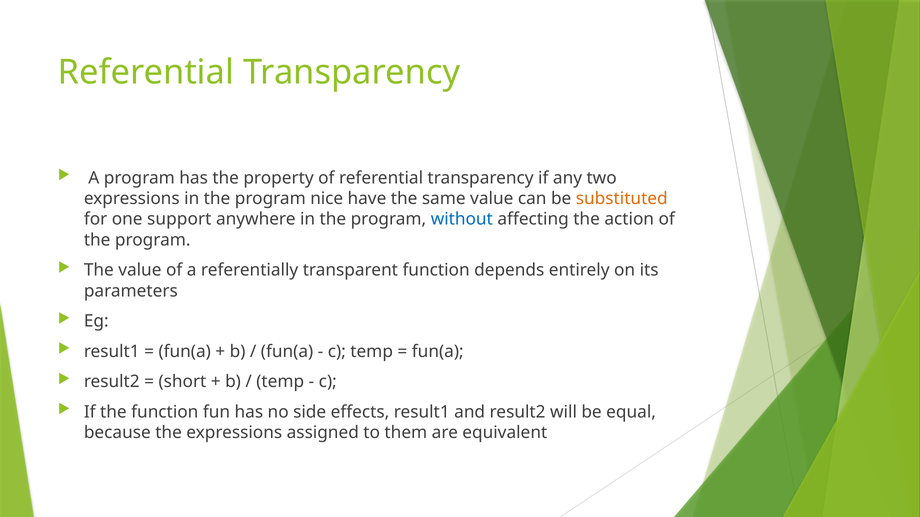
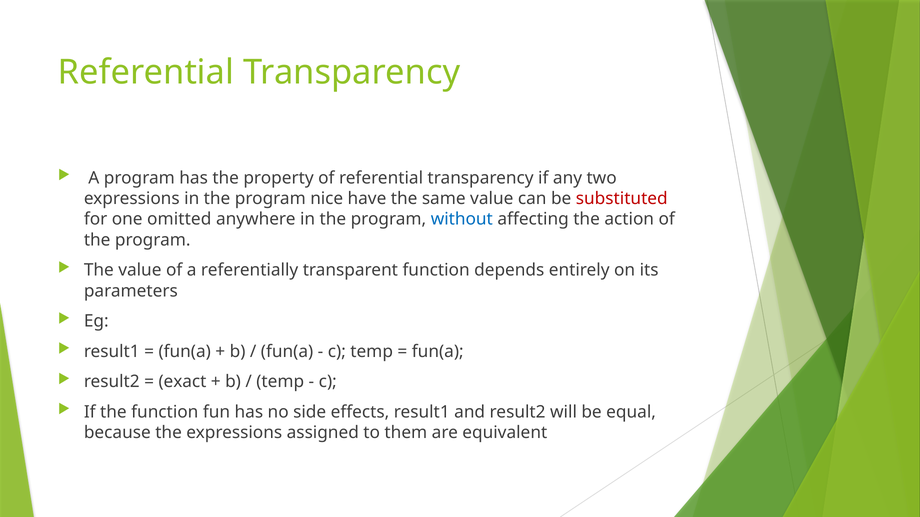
substituted colour: orange -> red
support: support -> omitted
short: short -> exact
